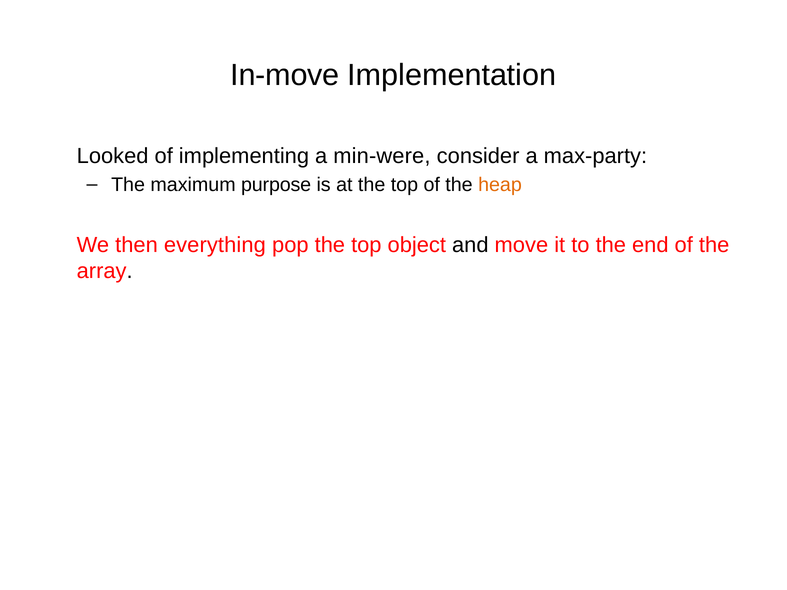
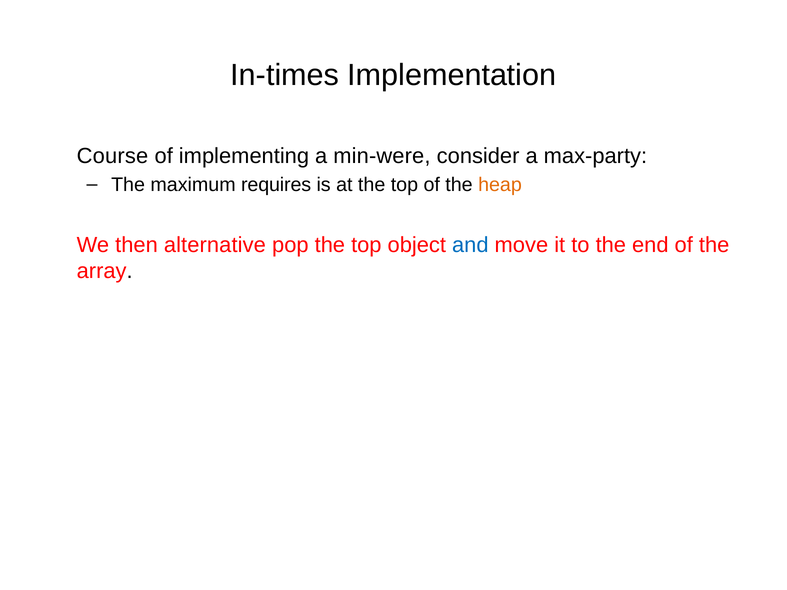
In-move: In-move -> In-times
Looked: Looked -> Course
purpose: purpose -> requires
everything: everything -> alternative
and colour: black -> blue
